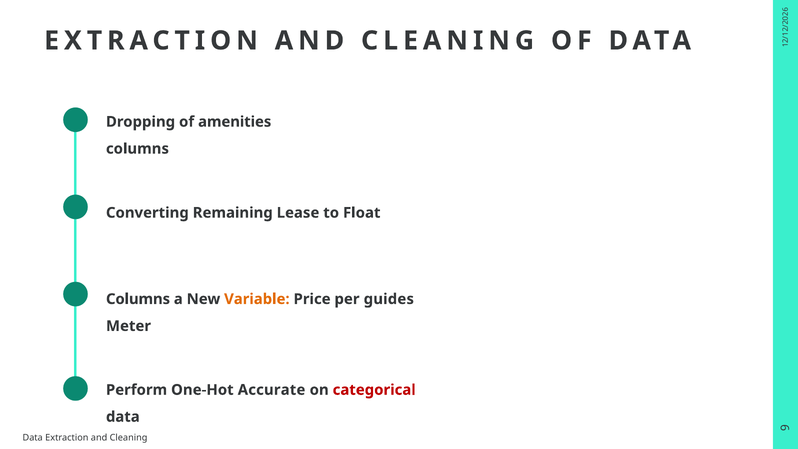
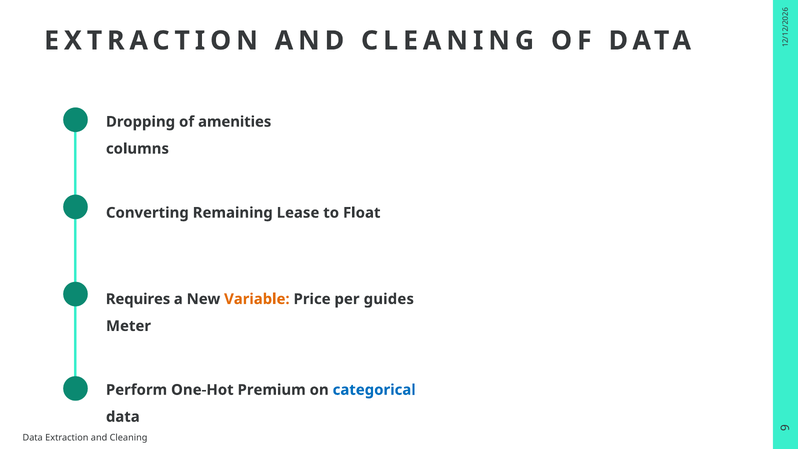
Columns at (138, 299): Columns -> Requires
Accurate: Accurate -> Premium
categorical colour: red -> blue
